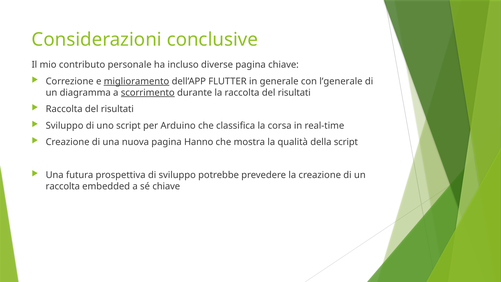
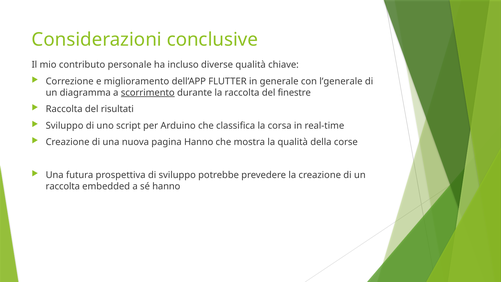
diverse pagina: pagina -> qualità
miglioramento underline: present -> none
la raccolta del risultati: risultati -> finestre
della script: script -> corse
sé chiave: chiave -> hanno
